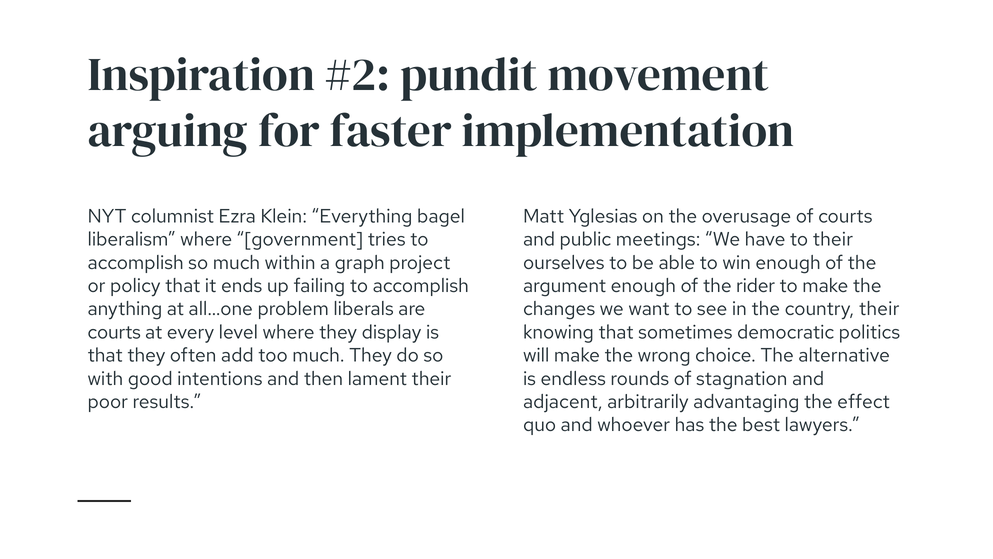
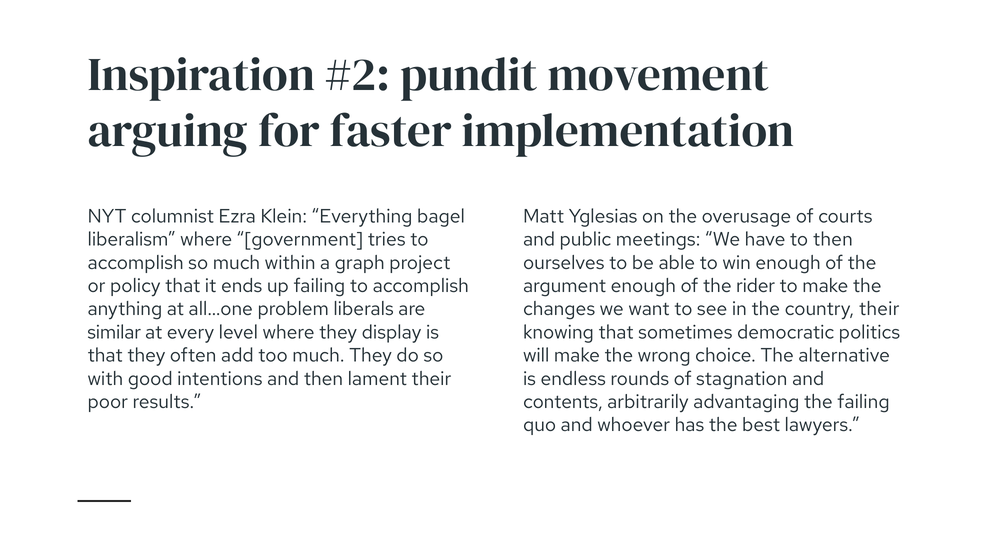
to their: their -> then
courts at (114, 332): courts -> similar
adjacent: adjacent -> contents
the effect: effect -> failing
